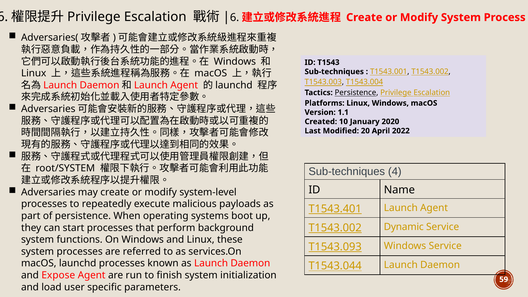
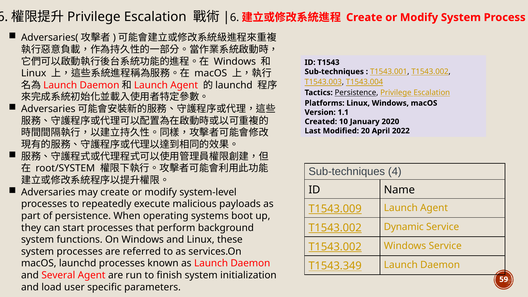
T1543.401: T1543.401 -> T1543.009
T1543.093 at (335, 247): T1543.093 -> T1543.002
T1543.044: T1543.044 -> T1543.349
Expose: Expose -> Several
